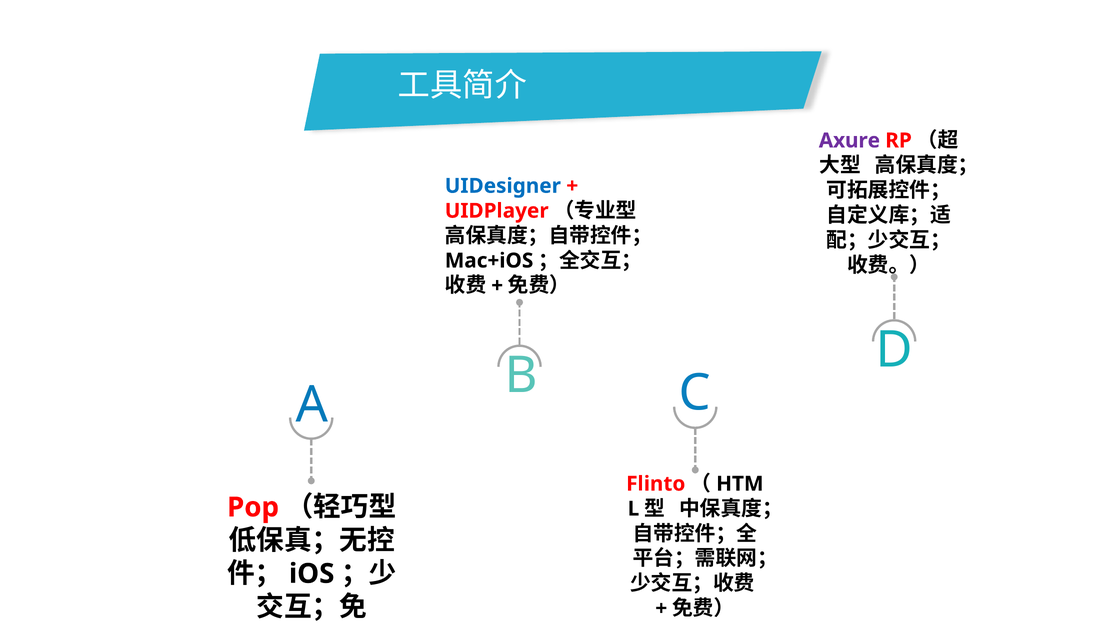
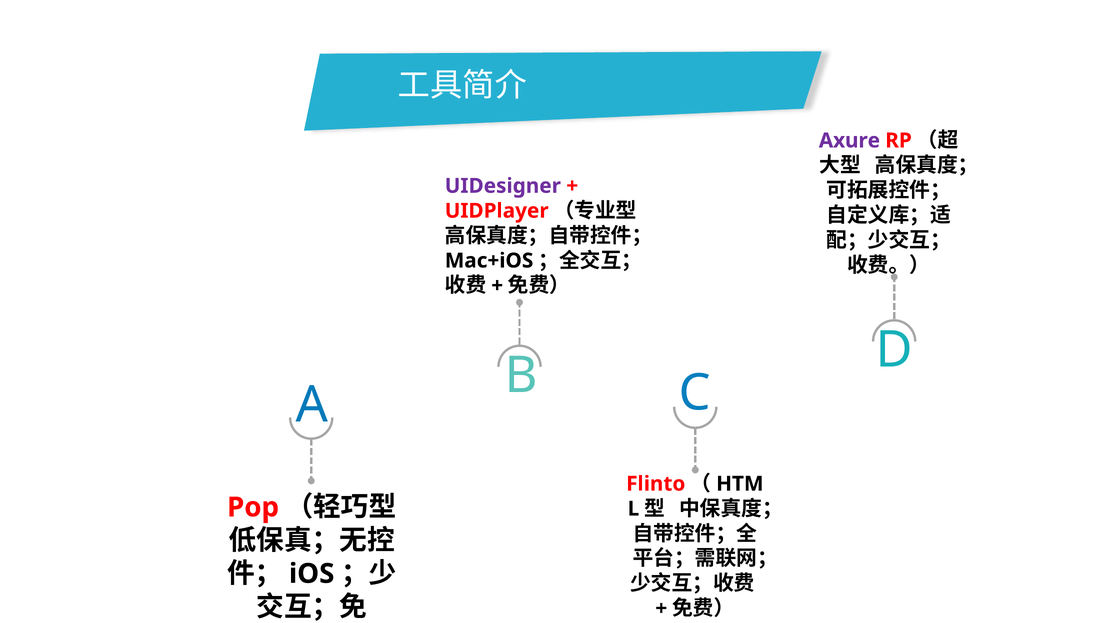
UIDesigner colour: blue -> purple
